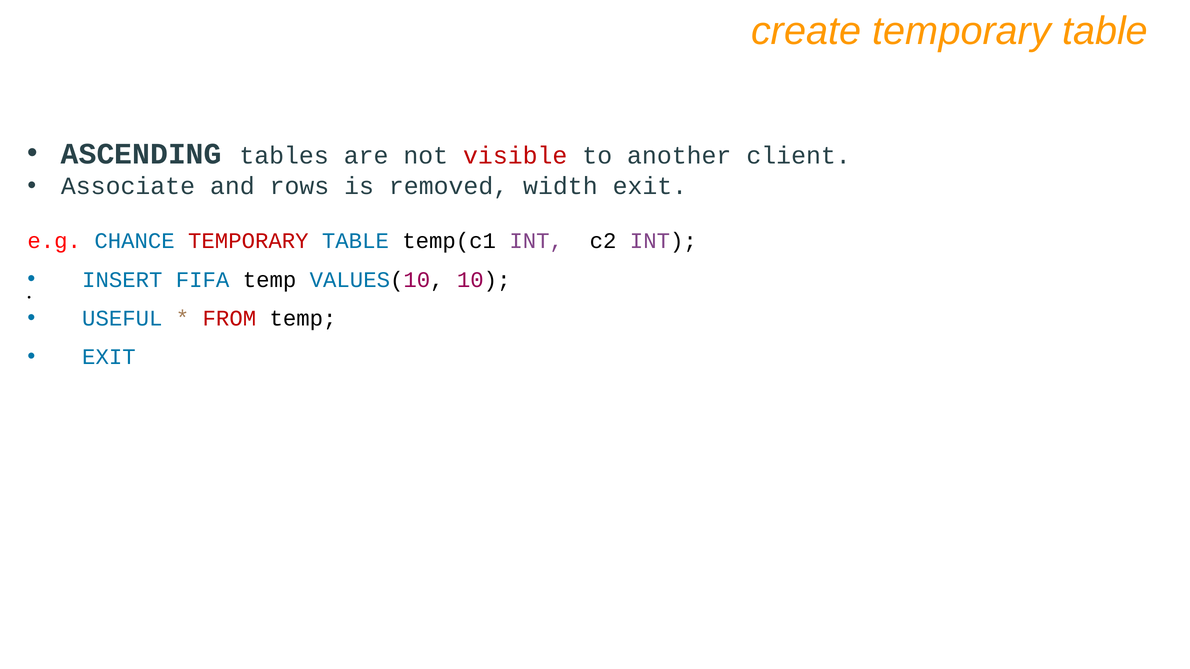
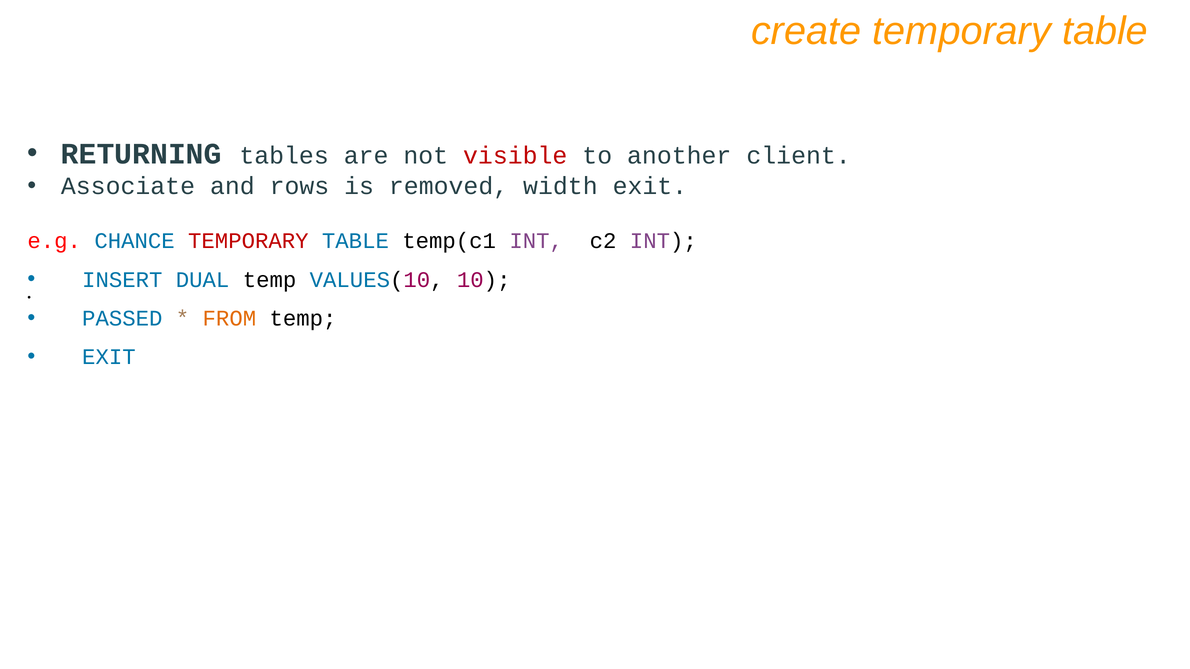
ASCENDING: ASCENDING -> RETURNING
FIFA: FIFA -> DUAL
USEFUL: USEFUL -> PASSED
FROM colour: red -> orange
